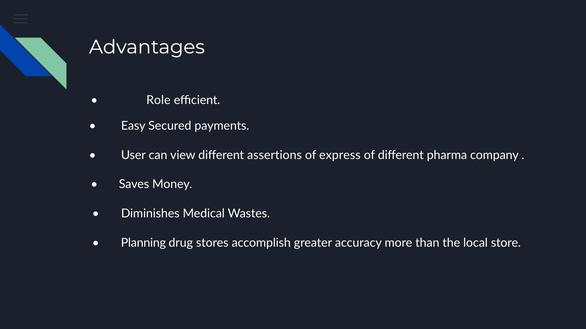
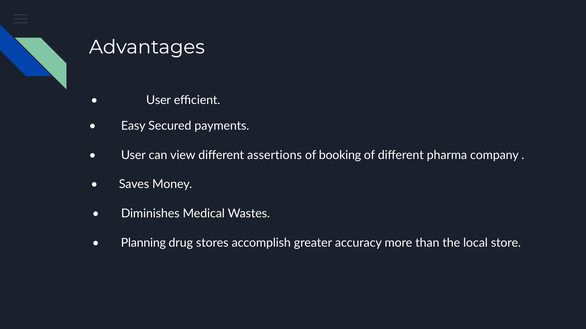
Role at (158, 100): Role -> User
express: express -> booking
